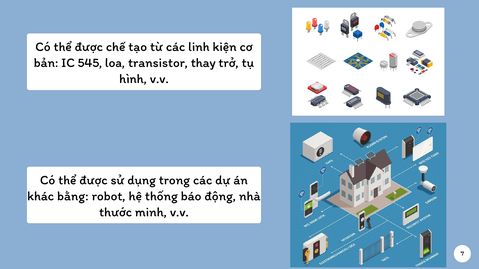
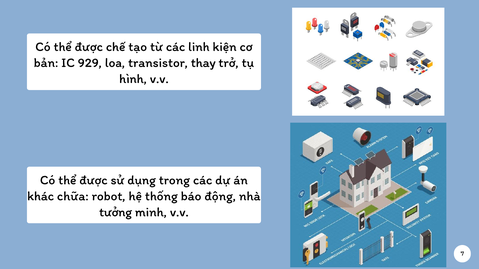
545: 545 -> 929
bằng: bằng -> chữa
thước: thước -> tưởng
